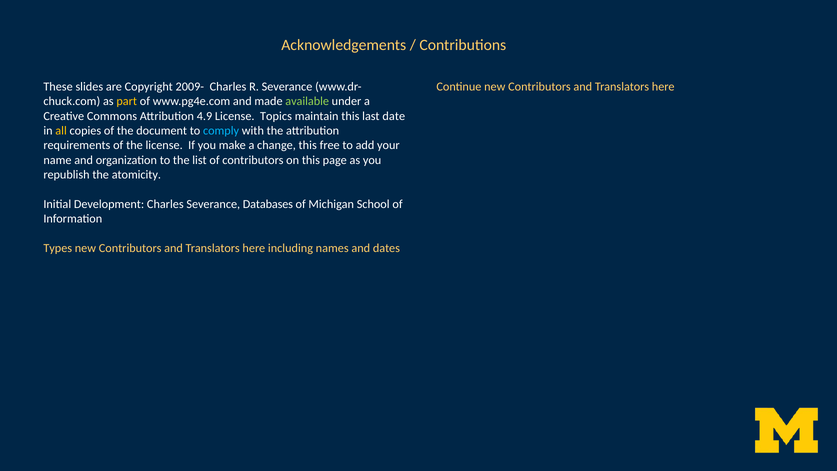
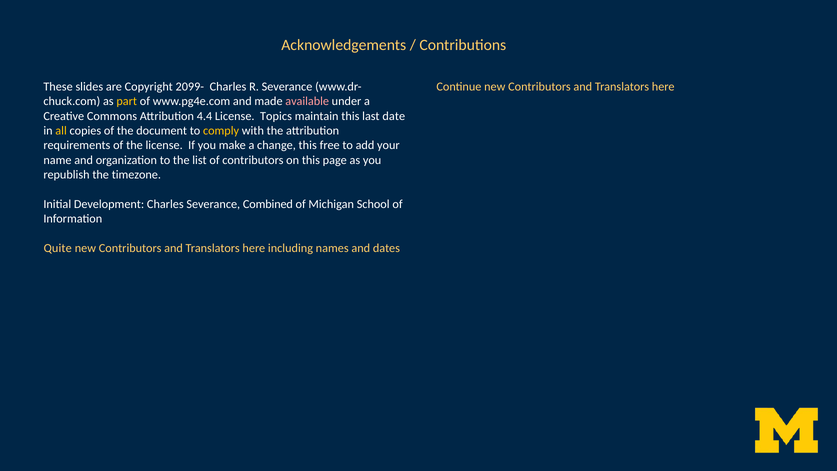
2009-: 2009- -> 2099-
available colour: light green -> pink
4.9: 4.9 -> 4.4
comply colour: light blue -> yellow
atomicity: atomicity -> timezone
Databases: Databases -> Combined
Types: Types -> Quite
